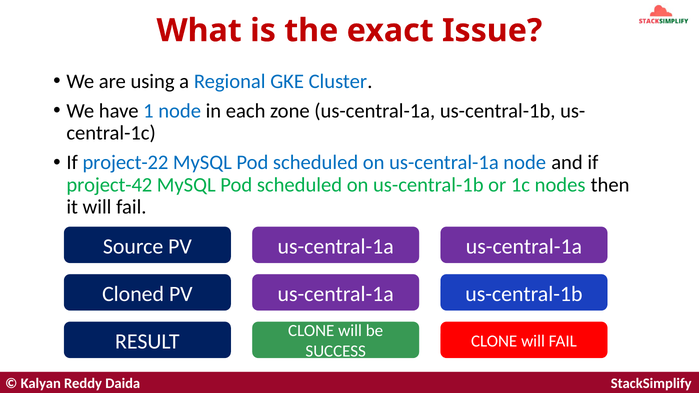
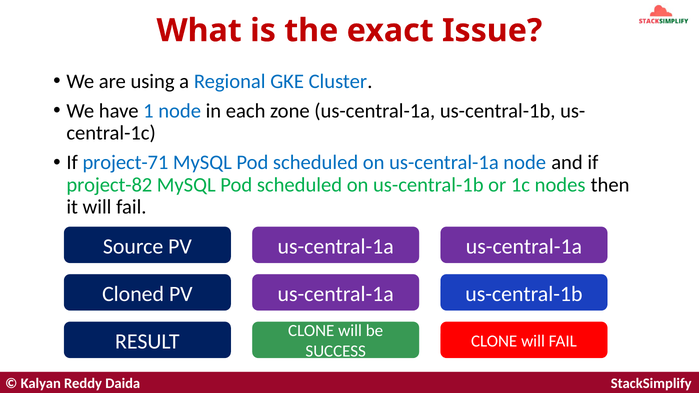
project-22: project-22 -> project-71
project-42: project-42 -> project-82
